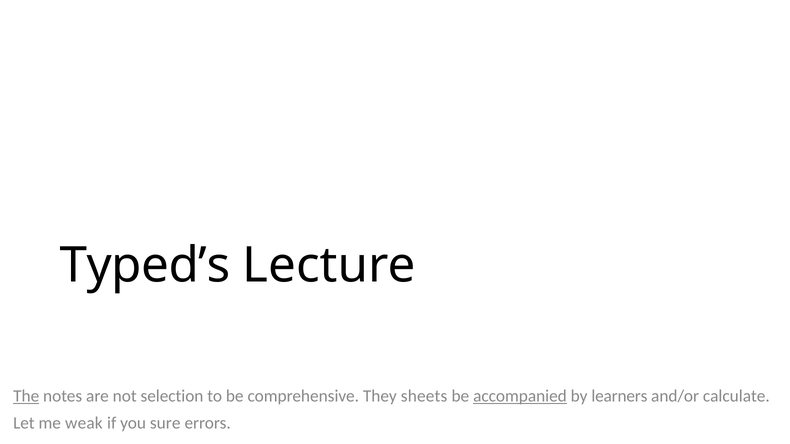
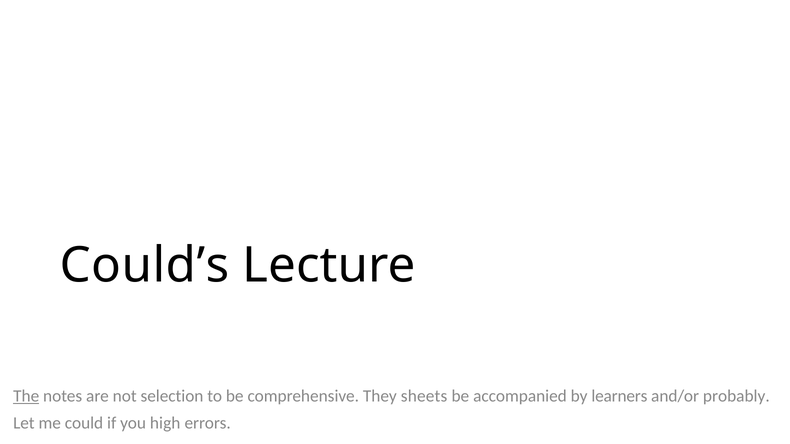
Typed’s: Typed’s -> Could’s
accompanied underline: present -> none
calculate: calculate -> probably
weak: weak -> could
sure: sure -> high
